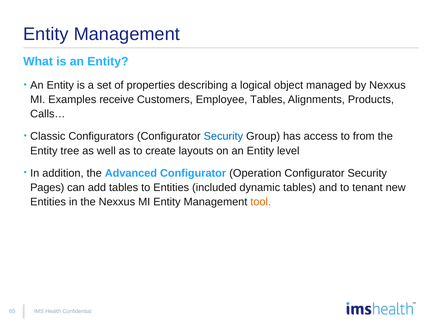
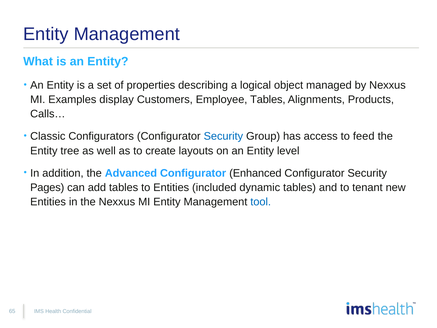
receive: receive -> display
from: from -> feed
Operation: Operation -> Enhanced
tool colour: orange -> blue
